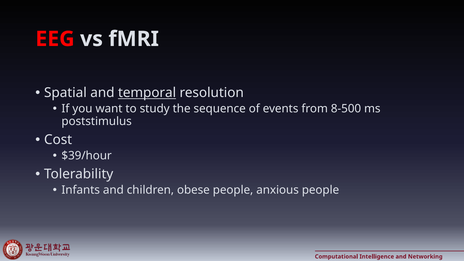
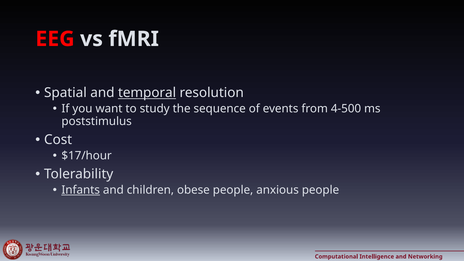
8-500: 8-500 -> 4-500
$39/hour: $39/hour -> $17/hour
Infants underline: none -> present
